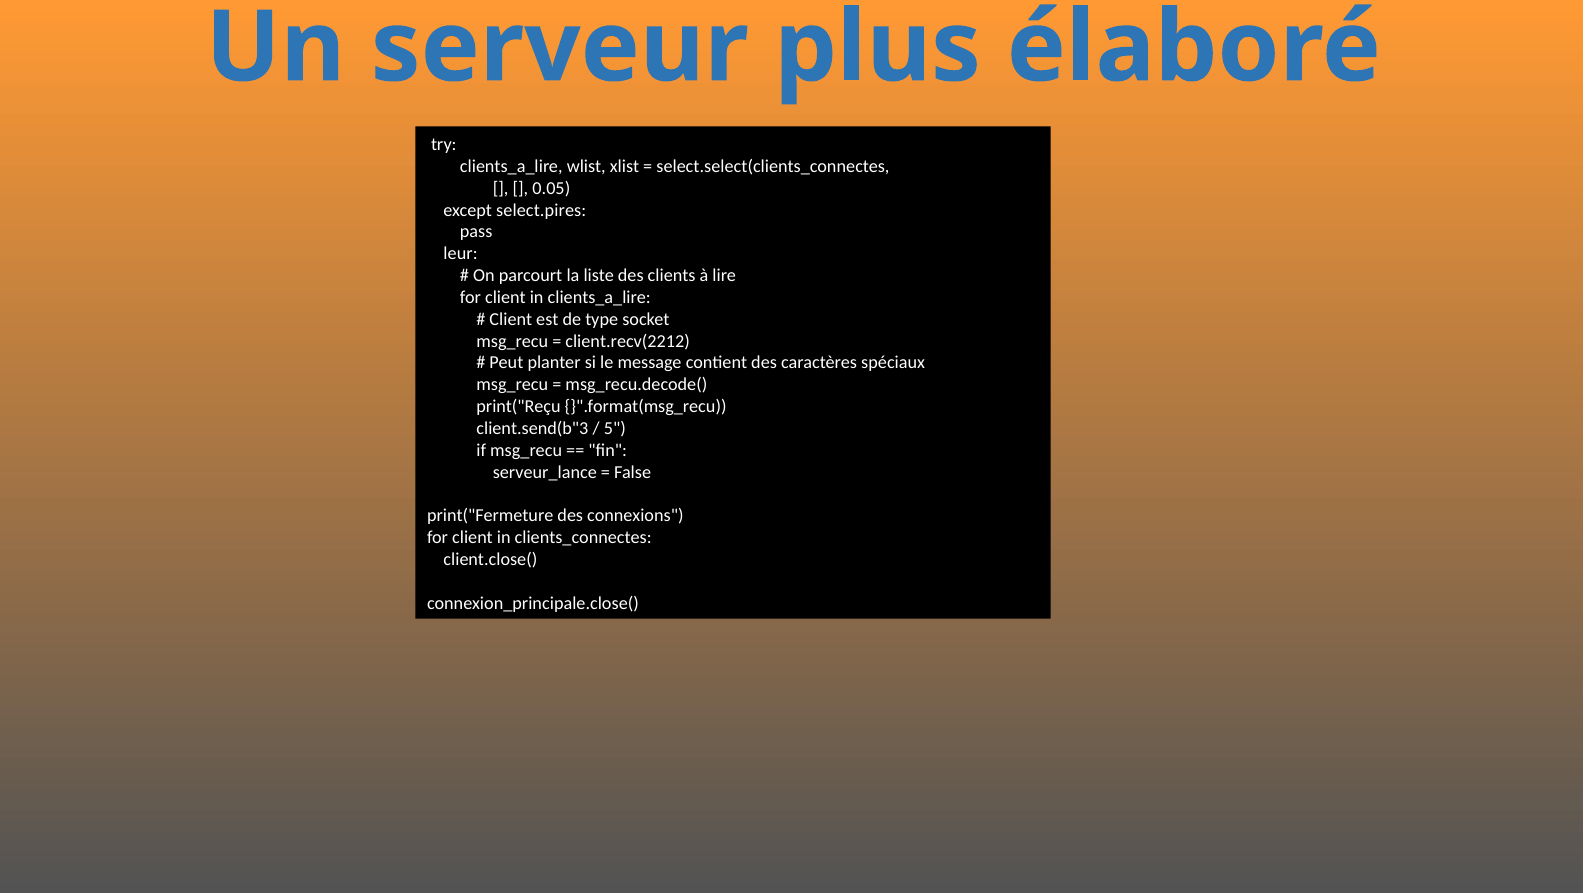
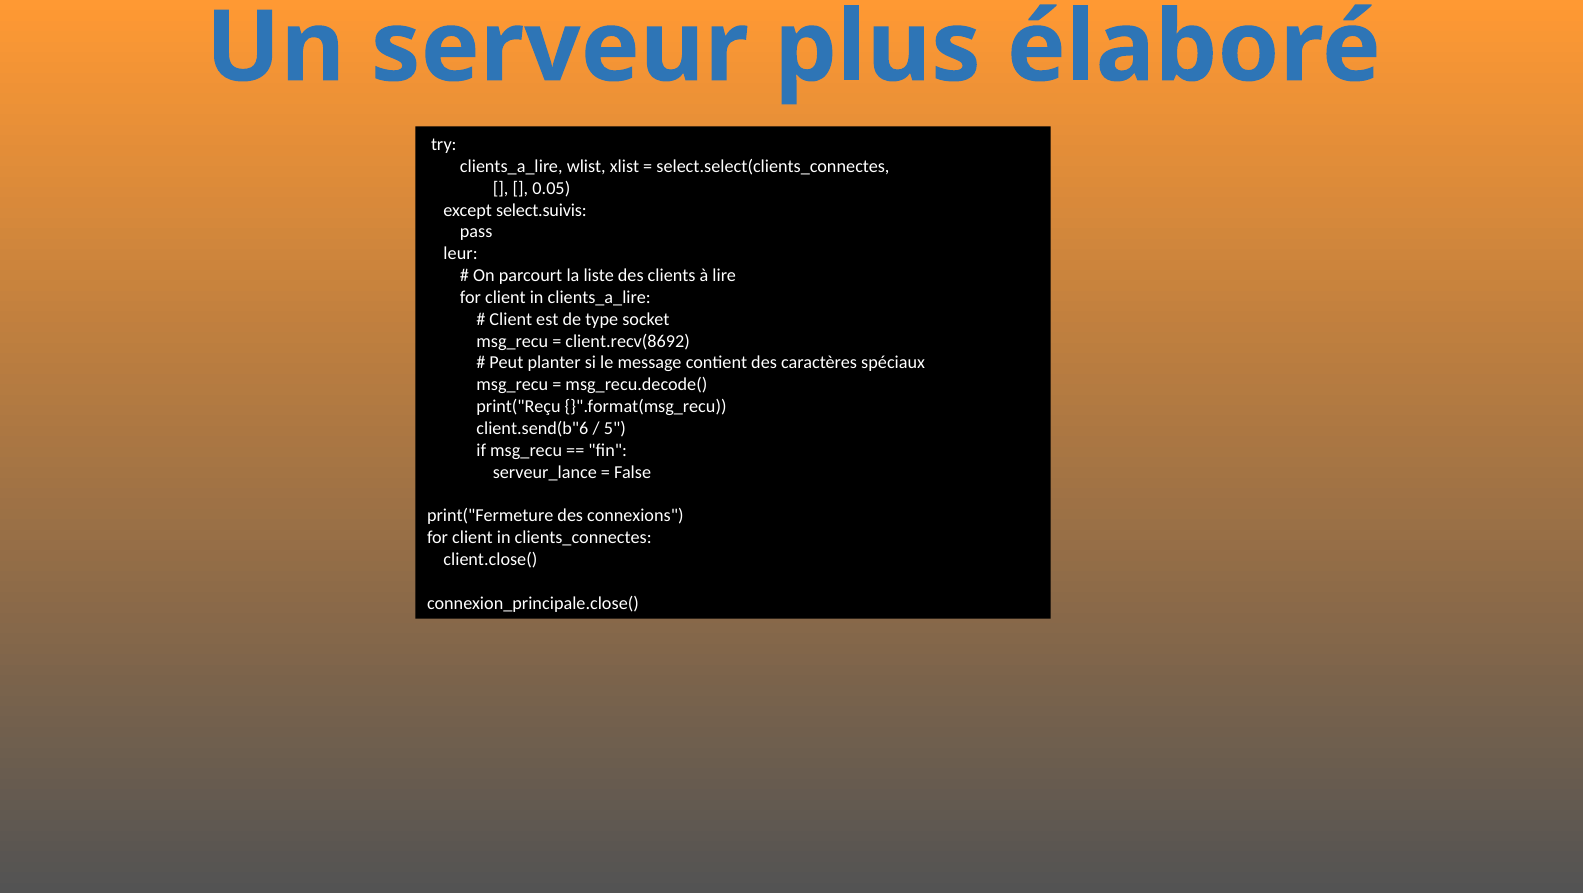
select.pires: select.pires -> select.suivis
client.recv(2212: client.recv(2212 -> client.recv(8692
client.send(b"3: client.send(b"3 -> client.send(b"6
